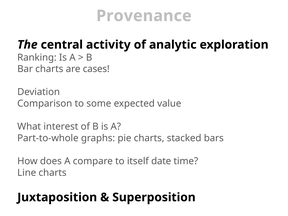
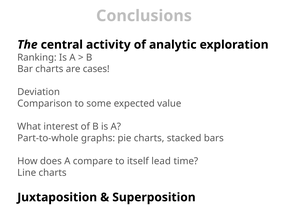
Provenance: Provenance -> Conclusions
date: date -> lead
